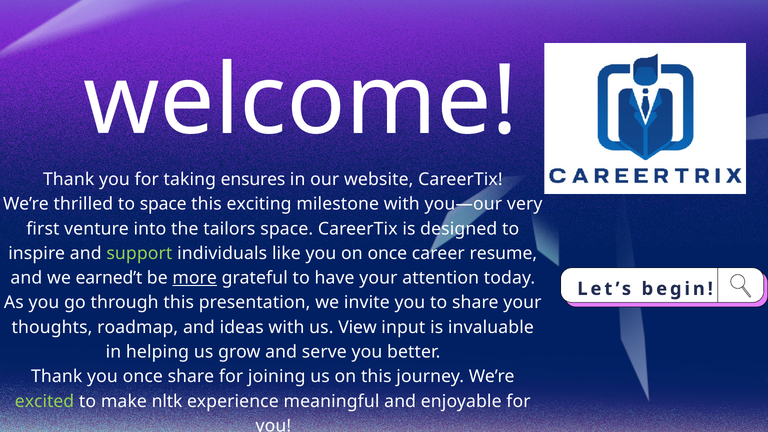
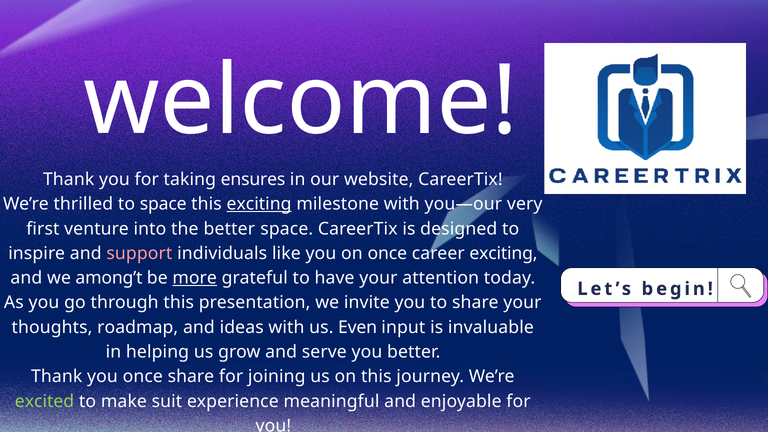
exciting at (259, 204) underline: none -> present
the tailors: tailors -> better
support colour: light green -> pink
career resume: resume -> exciting
earned’t: earned’t -> among’t
View: View -> Even
nltk: nltk -> suit
